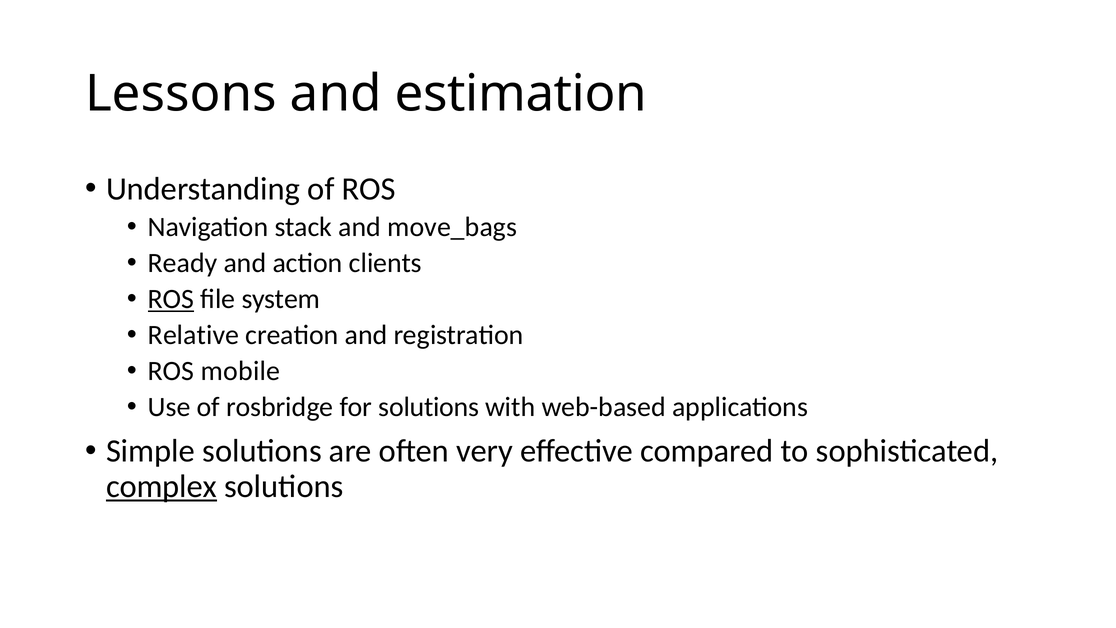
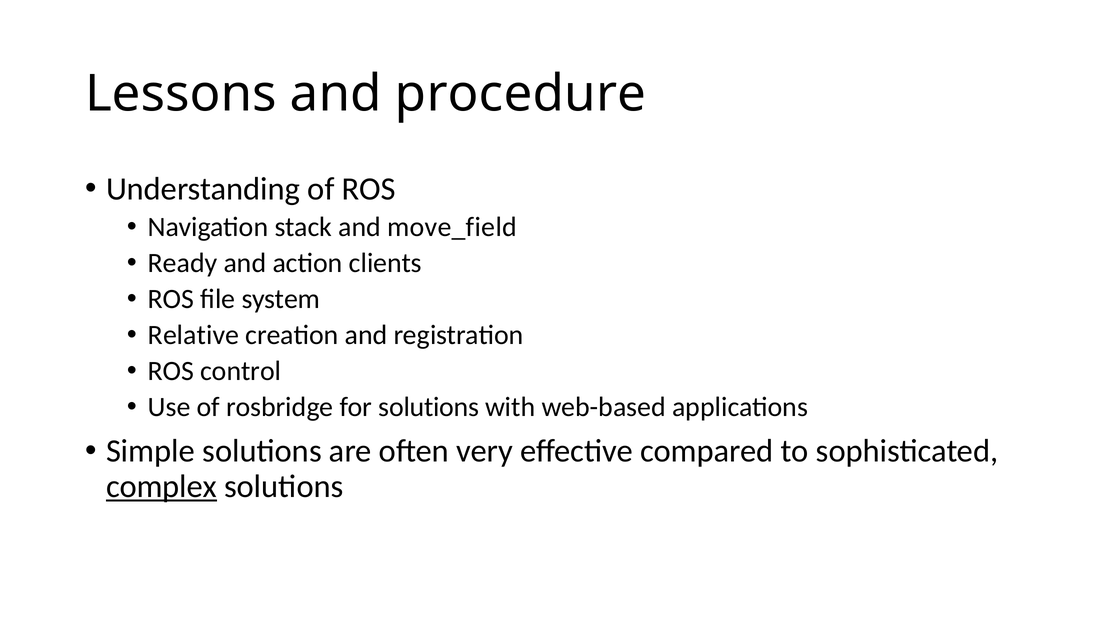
estimation: estimation -> procedure
move_bags: move_bags -> move_field
ROS at (171, 299) underline: present -> none
mobile: mobile -> control
